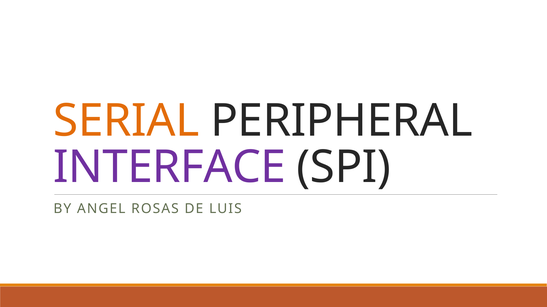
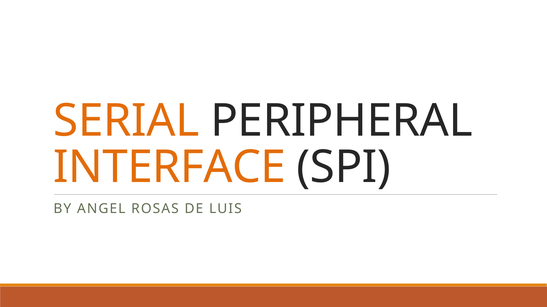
INTERFACE colour: purple -> orange
